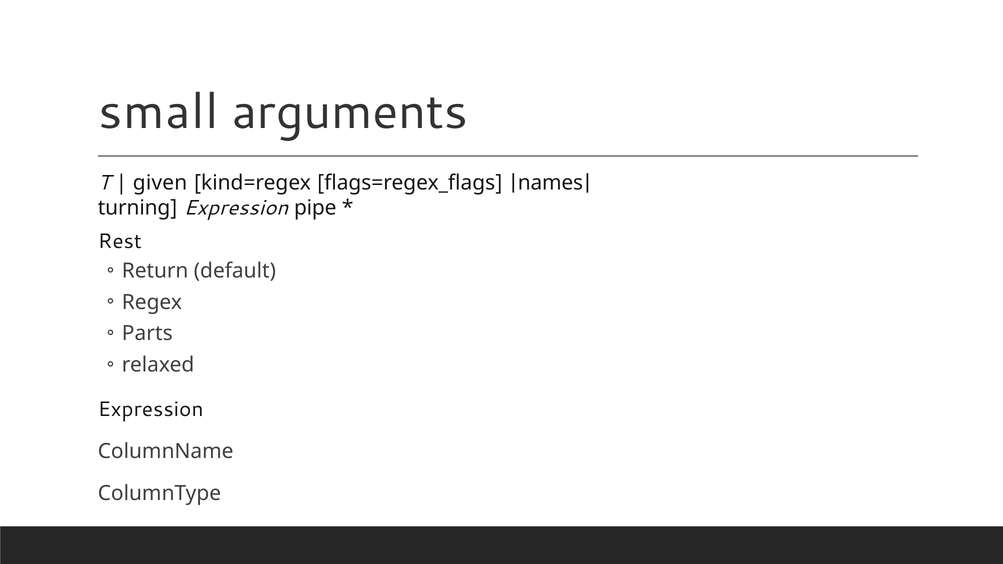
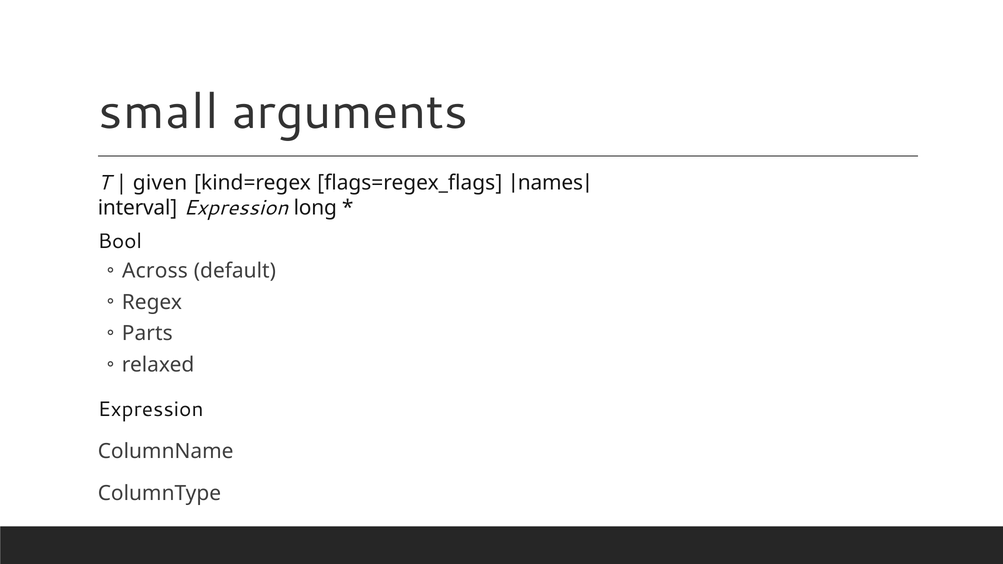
turning: turning -> interval
pipe: pipe -> long
Rest: Rest -> Bool
Return: Return -> Across
